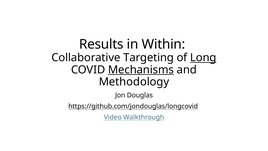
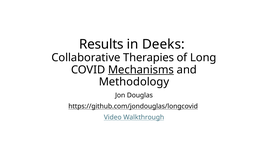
Within: Within -> Deeks
Targeting: Targeting -> Therapies
Long underline: present -> none
